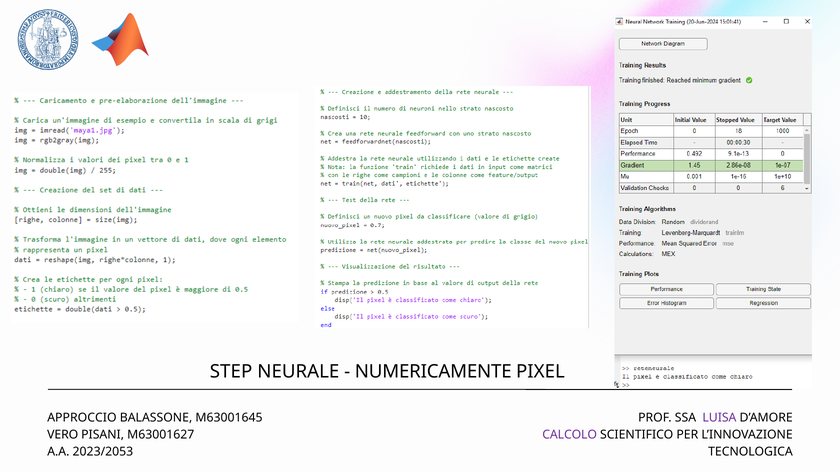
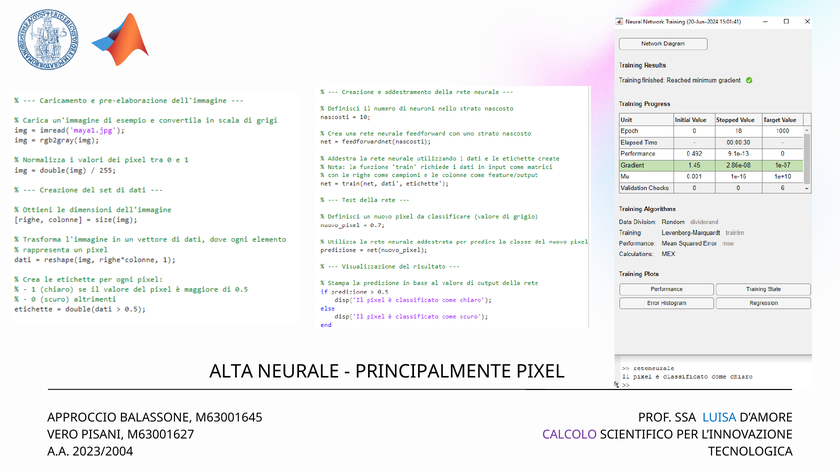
STEP: STEP -> ALTA
NUMERICAMENTE: NUMERICAMENTE -> PRINCIPALMENTE
LUISA colour: purple -> blue
2023/2053: 2023/2053 -> 2023/2004
